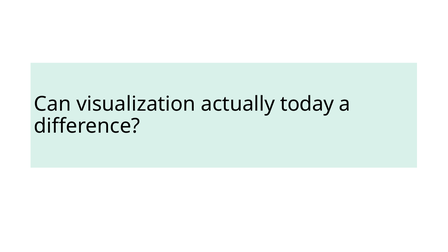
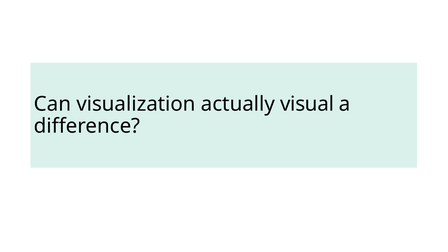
today: today -> visual
